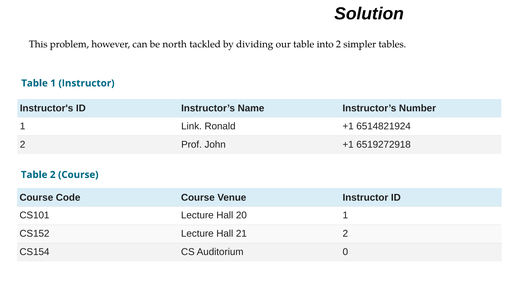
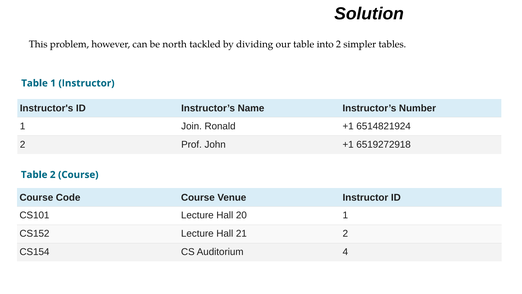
Link: Link -> Join
0: 0 -> 4
